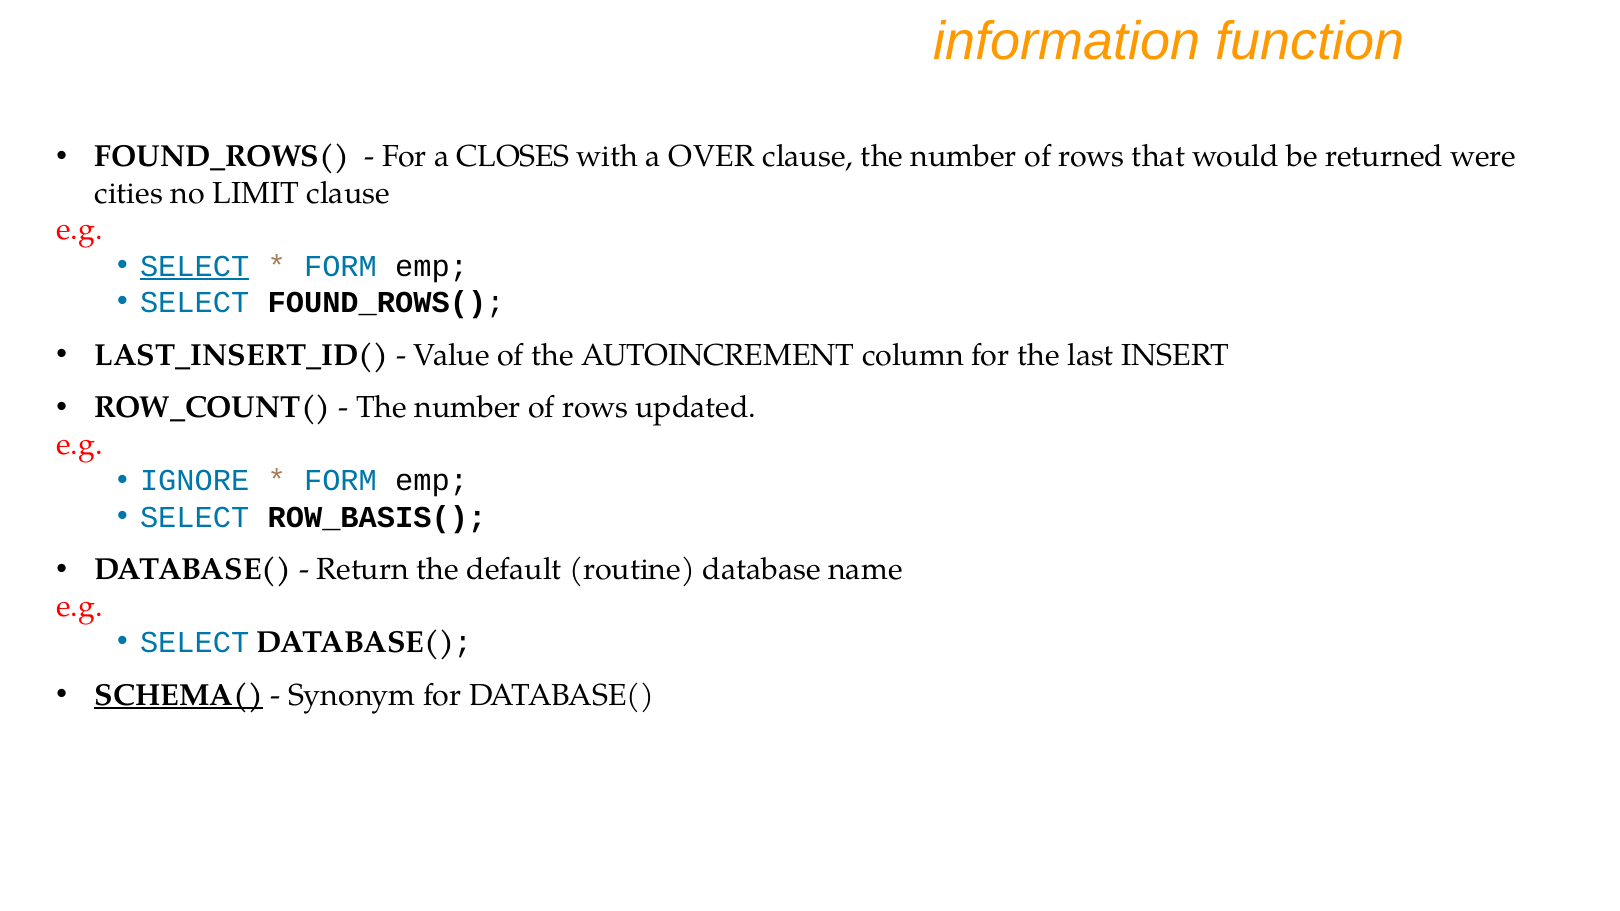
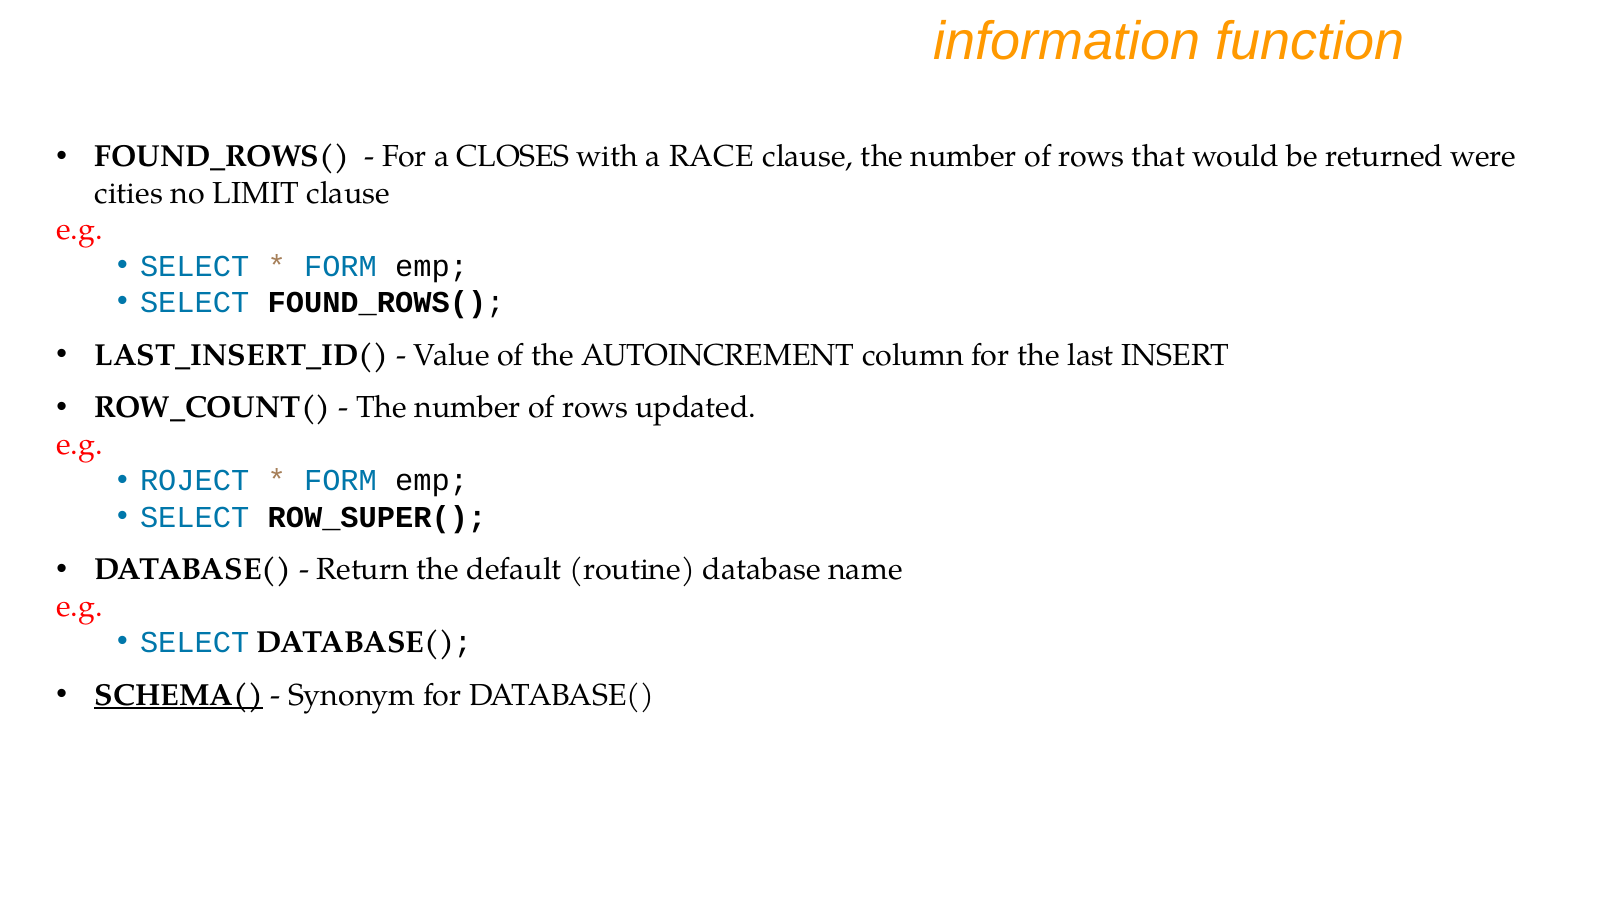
OVER: OVER -> RACE
SELECT at (195, 266) underline: present -> none
IGNORE: IGNORE -> ROJECT
ROW_BASIS(: ROW_BASIS( -> ROW_SUPER(
